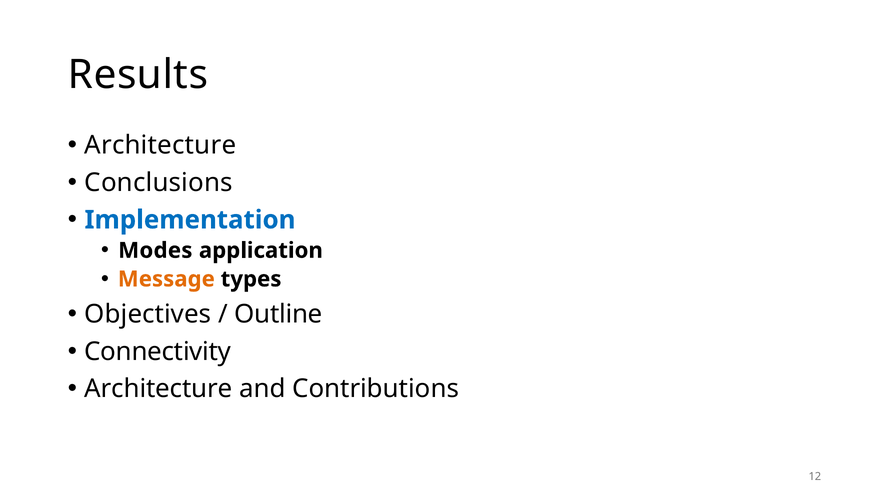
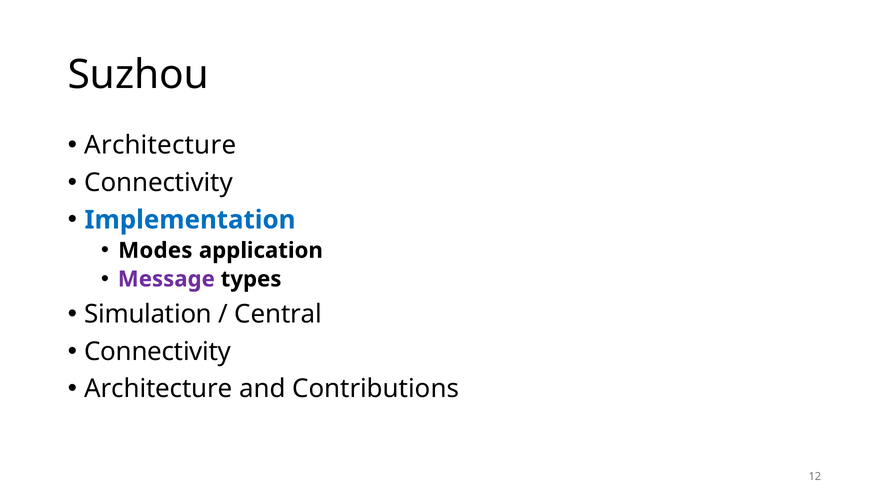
Results: Results -> Suzhou
Conclusions at (159, 183): Conclusions -> Connectivity
Message colour: orange -> purple
Objectives: Objectives -> Simulation
Outline: Outline -> Central
